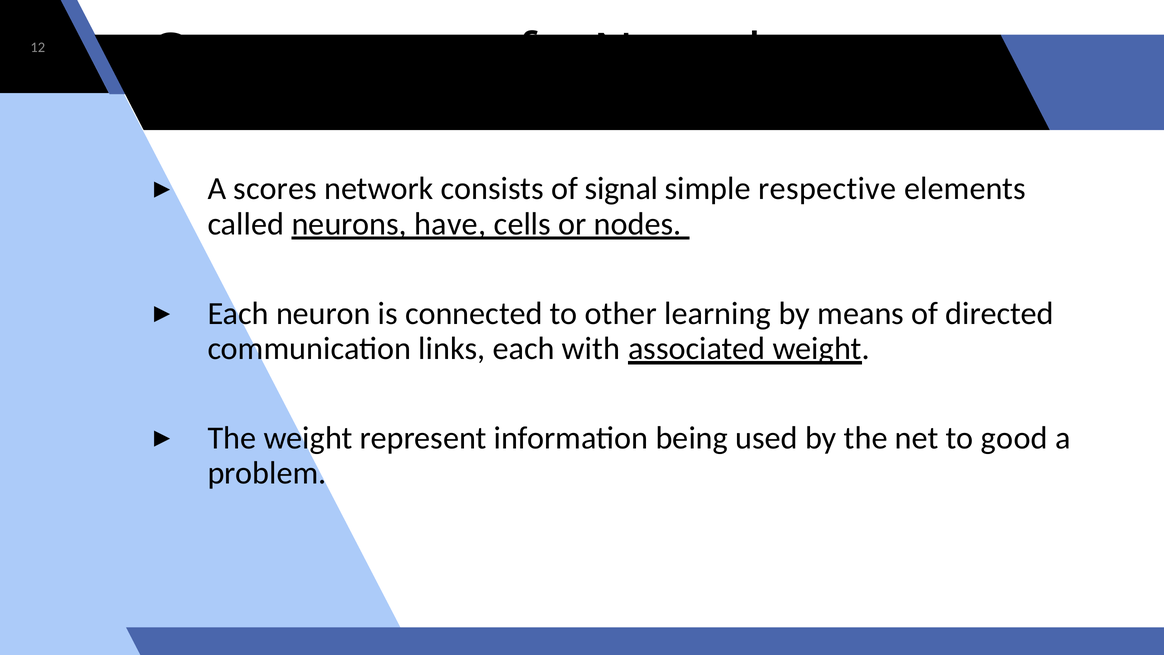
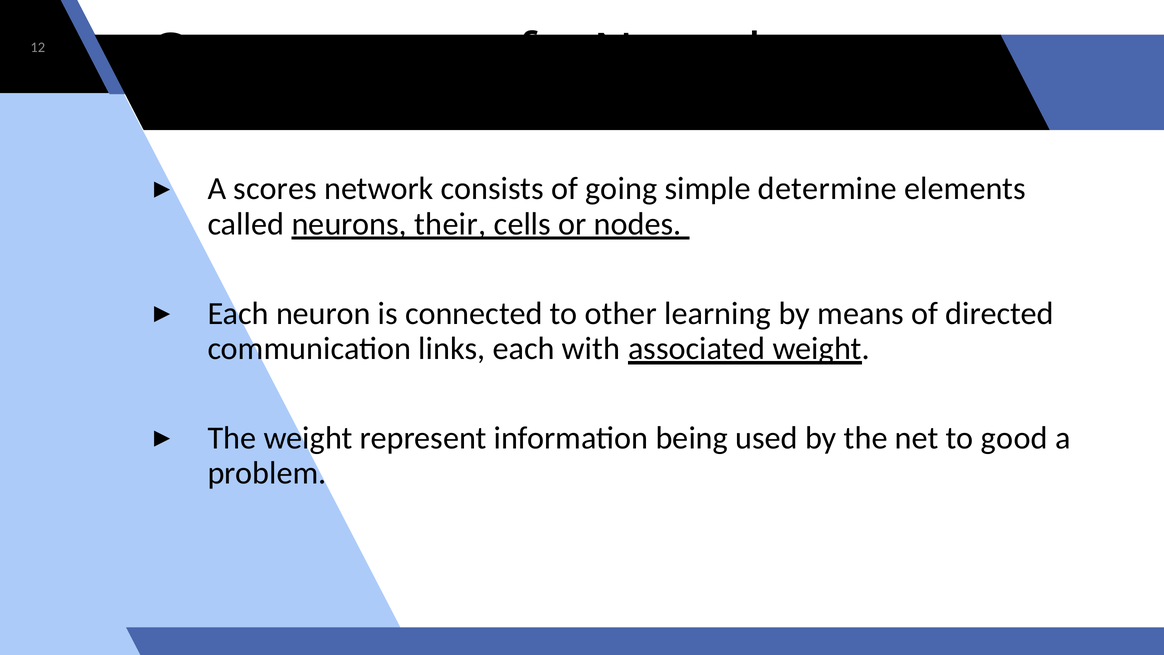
signal: signal -> going
respective: respective -> determine
have: have -> their
